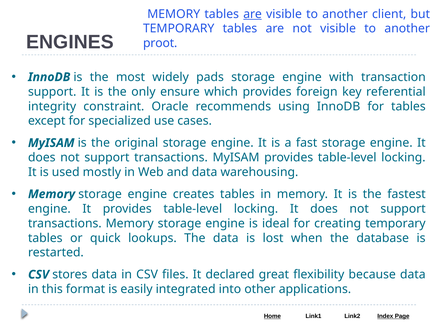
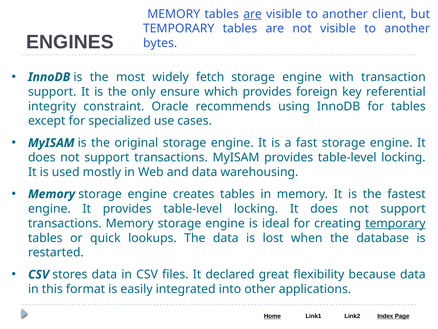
proot: proot -> bytes
pads: pads -> fetch
temporary at (395, 223) underline: none -> present
